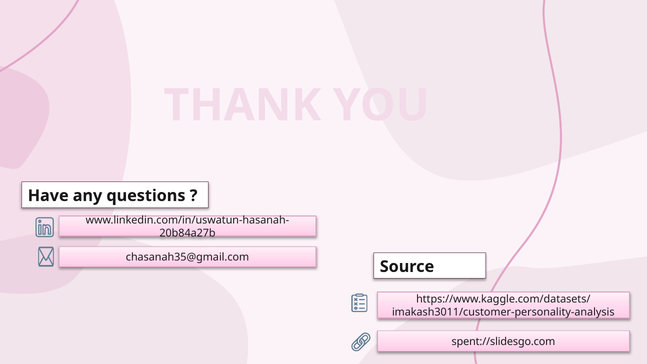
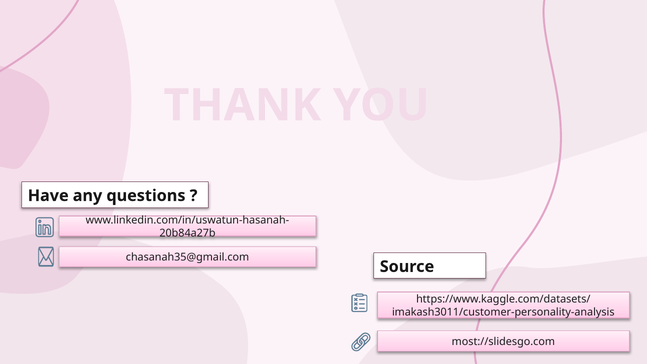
spent://slidesgo.com: spent://slidesgo.com -> most://slidesgo.com
